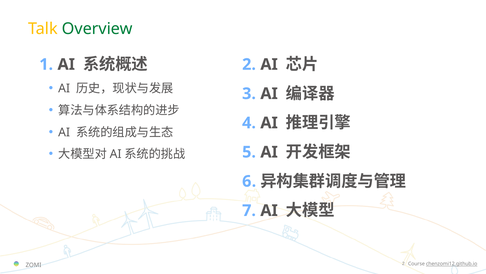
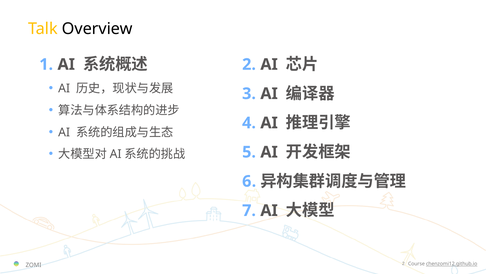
Overview colour: green -> black
